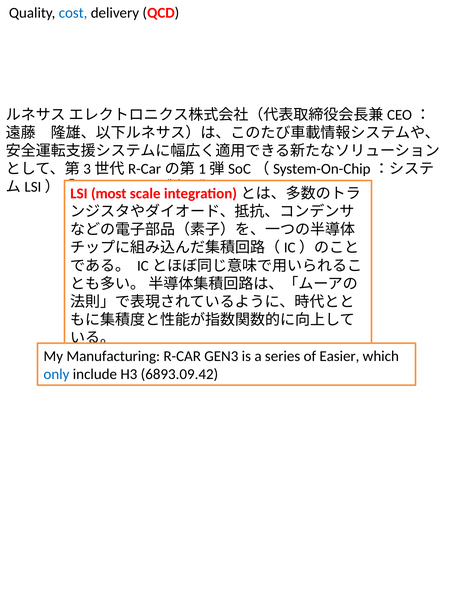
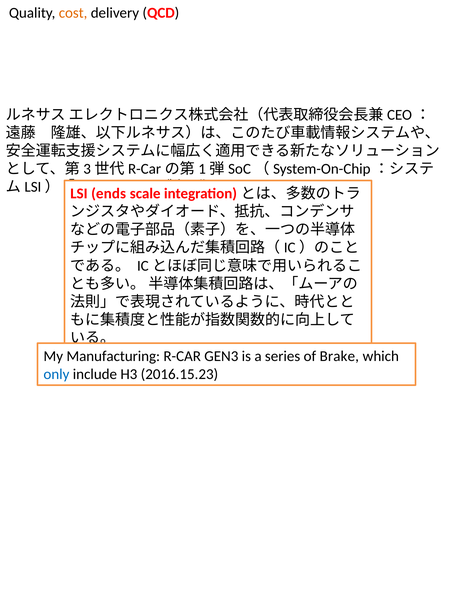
cost colour: blue -> orange
most: most -> ends
Easier: Easier -> Brake
6893.09.42: 6893.09.42 -> 2016.15.23
